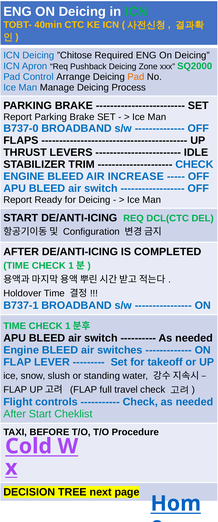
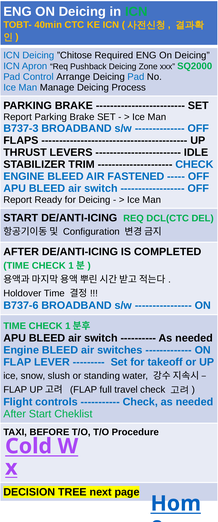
Pad at (136, 77) colour: orange -> blue
B737-0: B737-0 -> B737-3
INCREASE: INCREASE -> FASTENED
B737-1: B737-1 -> B737-6
